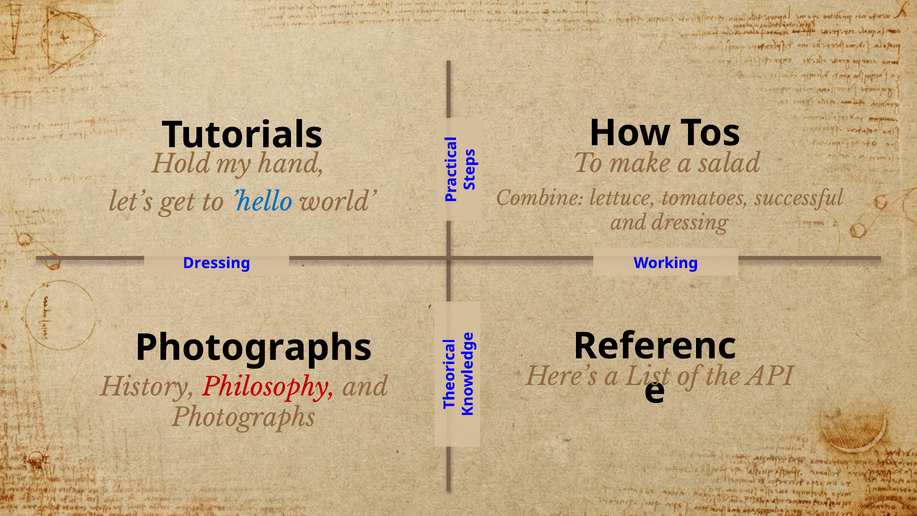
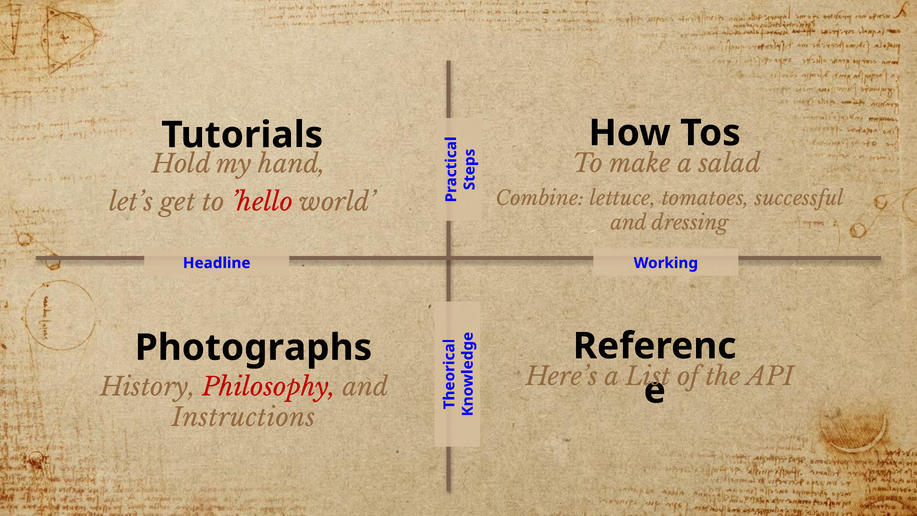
’hello colour: blue -> red
Dressing at (217, 263): Dressing -> Headline
Photographs at (244, 418): Photographs -> Instructions
